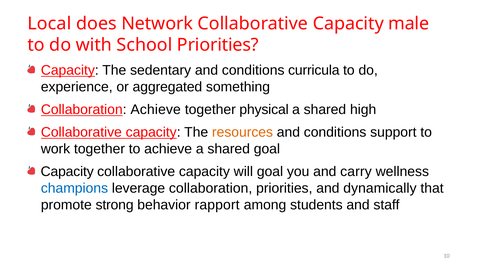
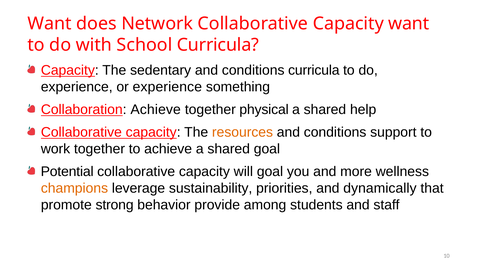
Local at (49, 24): Local -> Want
Capacity male: male -> want
School Priorities: Priorities -> Curricula
or aggregated: aggregated -> experience
high: high -> help
Capacity at (67, 172): Capacity -> Potential
carry: carry -> more
champions colour: blue -> orange
leverage collaboration: collaboration -> sustainability
rapport: rapport -> provide
